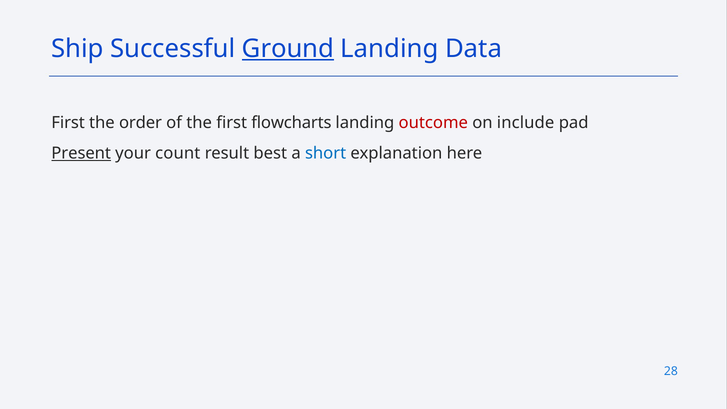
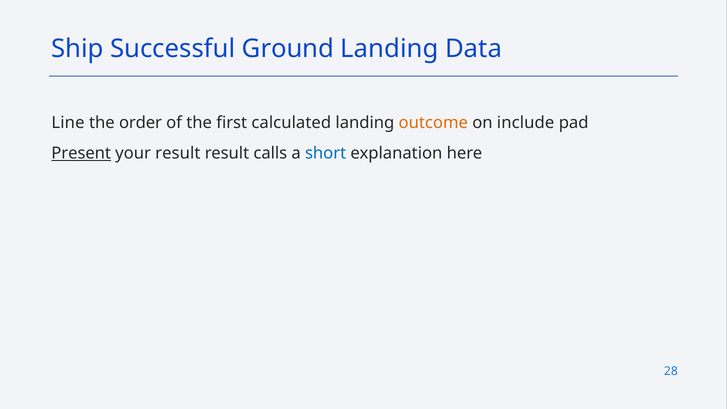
Ground underline: present -> none
First at (68, 123): First -> Line
flowcharts: flowcharts -> calculated
outcome colour: red -> orange
your count: count -> result
best: best -> calls
